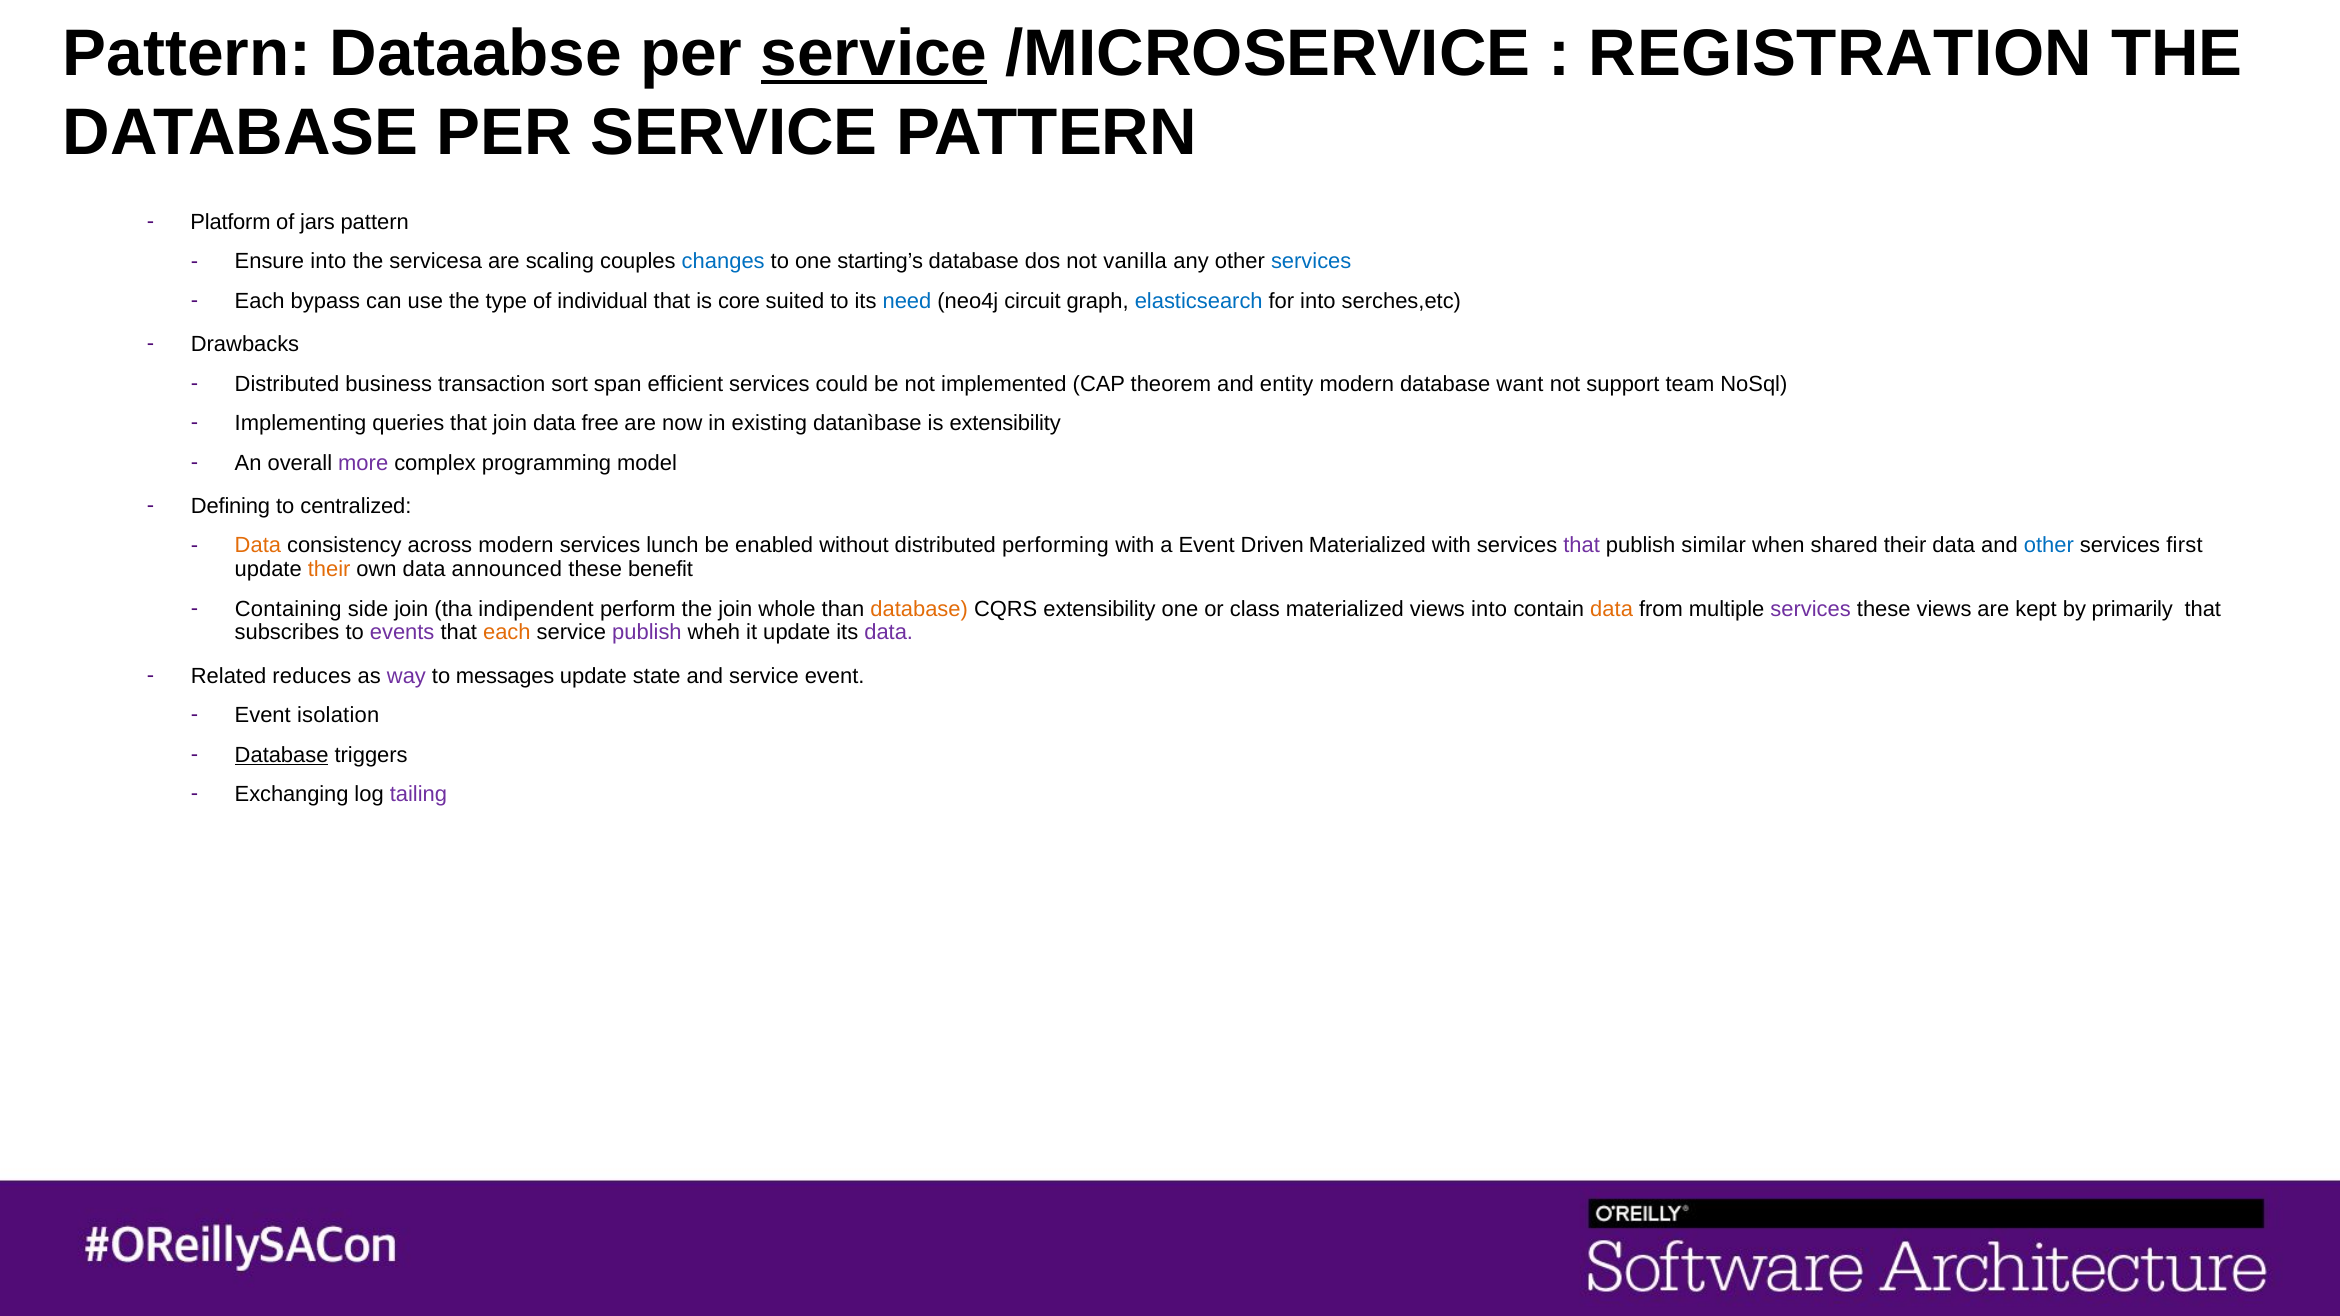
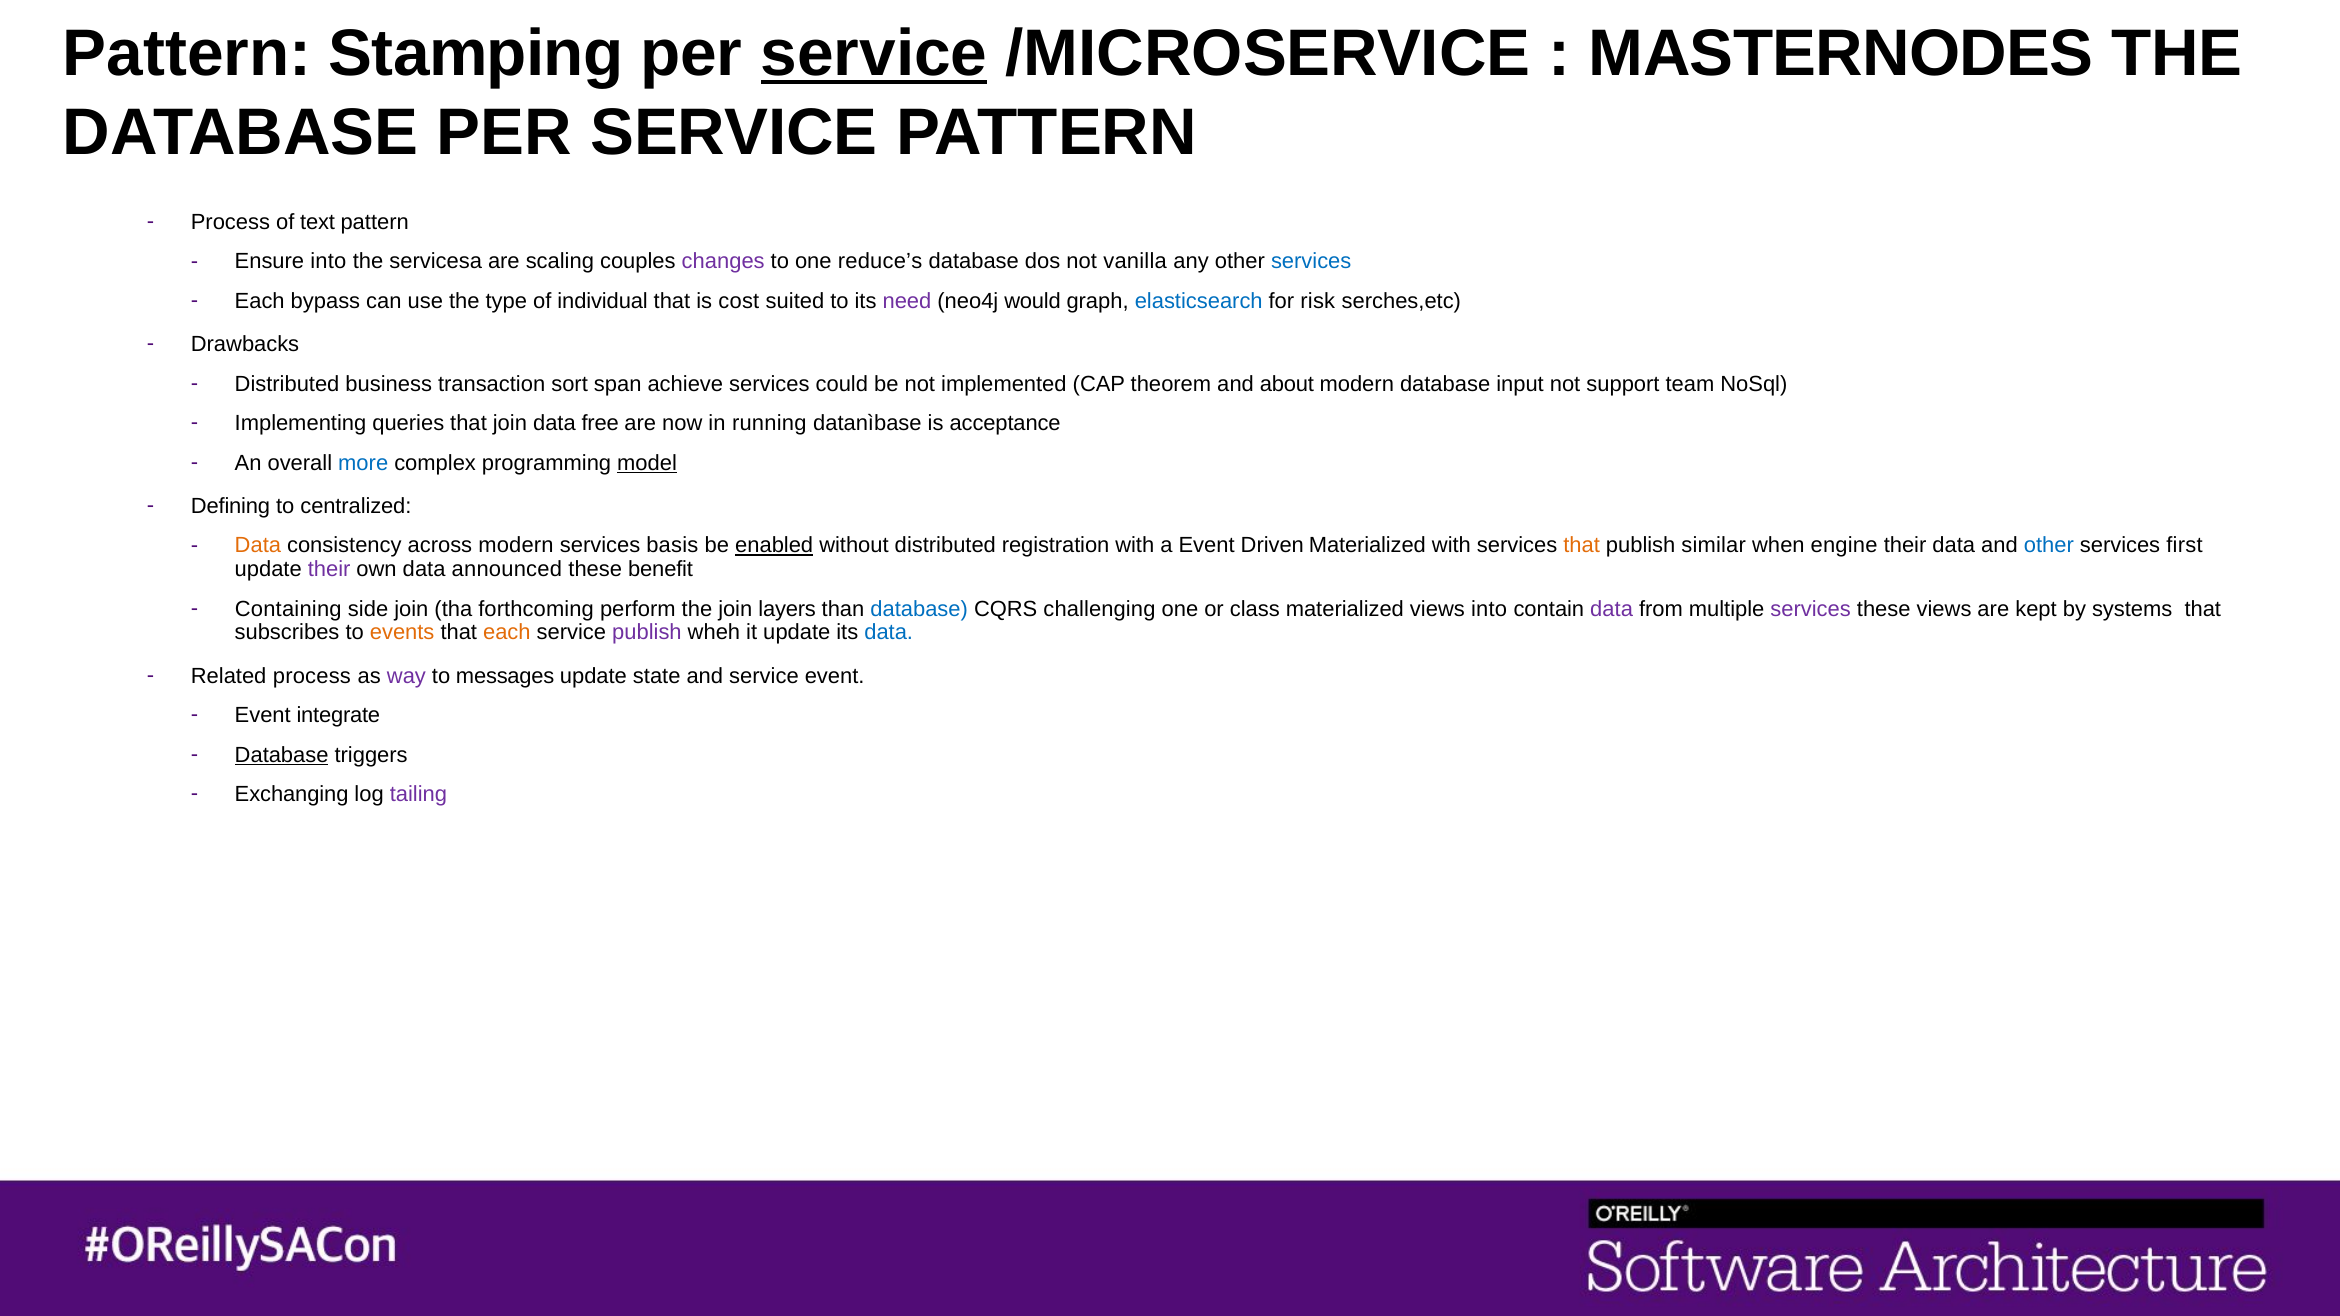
Dataabse: Dataabse -> Stamping
REGISTRATION: REGISTRATION -> MASTERNODES
Platform at (231, 222): Platform -> Process
jars: jars -> text
changes colour: blue -> purple
starting’s: starting’s -> reduce’s
core: core -> cost
need colour: blue -> purple
circuit: circuit -> would
for into: into -> risk
efficient: efficient -> achieve
entity: entity -> about
want: want -> input
existing: existing -> running
is extensibility: extensibility -> acceptance
more colour: purple -> blue
model underline: none -> present
lunch: lunch -> basis
enabled underline: none -> present
performing: performing -> registration
that at (1582, 546) colour: purple -> orange
shared: shared -> engine
their at (329, 569) colour: orange -> purple
indipendent: indipendent -> forthcoming
whole: whole -> layers
database at (919, 609) colour: orange -> blue
CQRS extensibility: extensibility -> challenging
data at (1612, 609) colour: orange -> purple
primarily: primarily -> systems
events colour: purple -> orange
data at (889, 633) colour: purple -> blue
Related reduces: reduces -> process
isolation: isolation -> integrate
